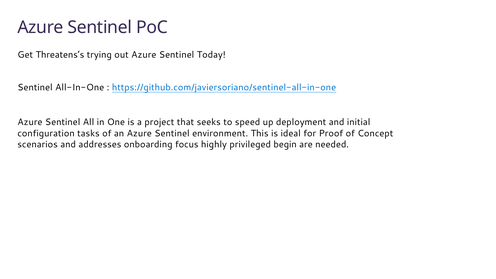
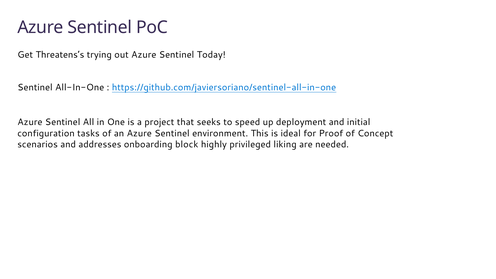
focus: focus -> block
begin: begin -> liking
